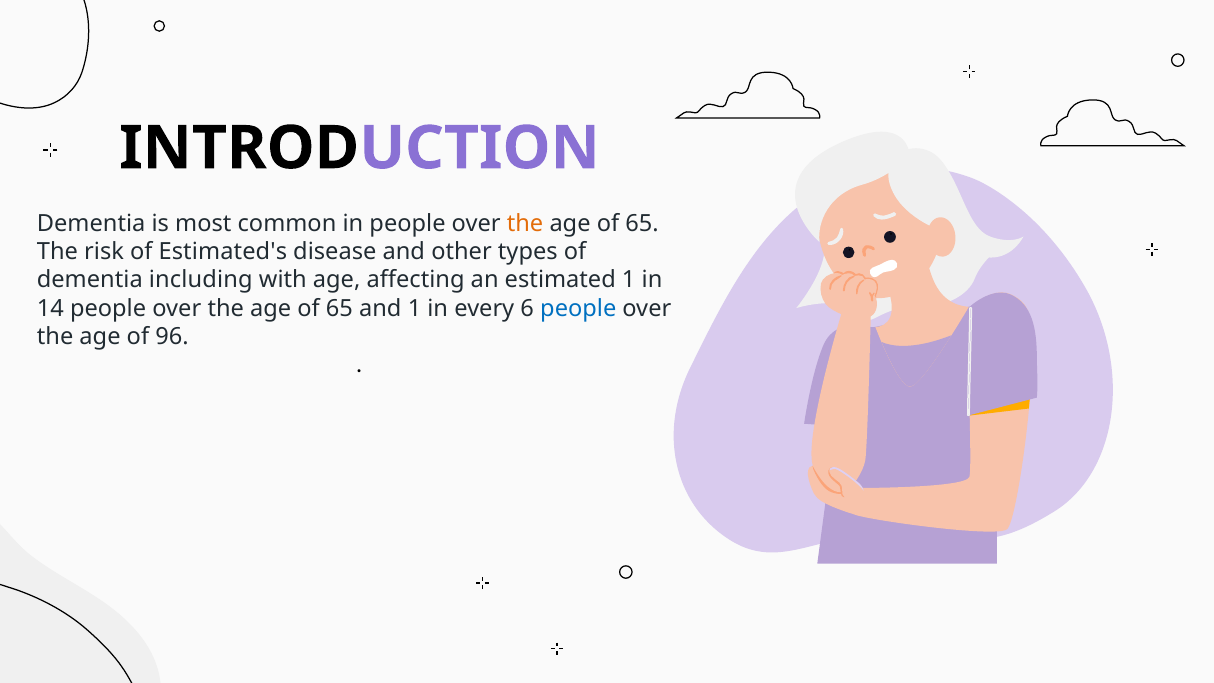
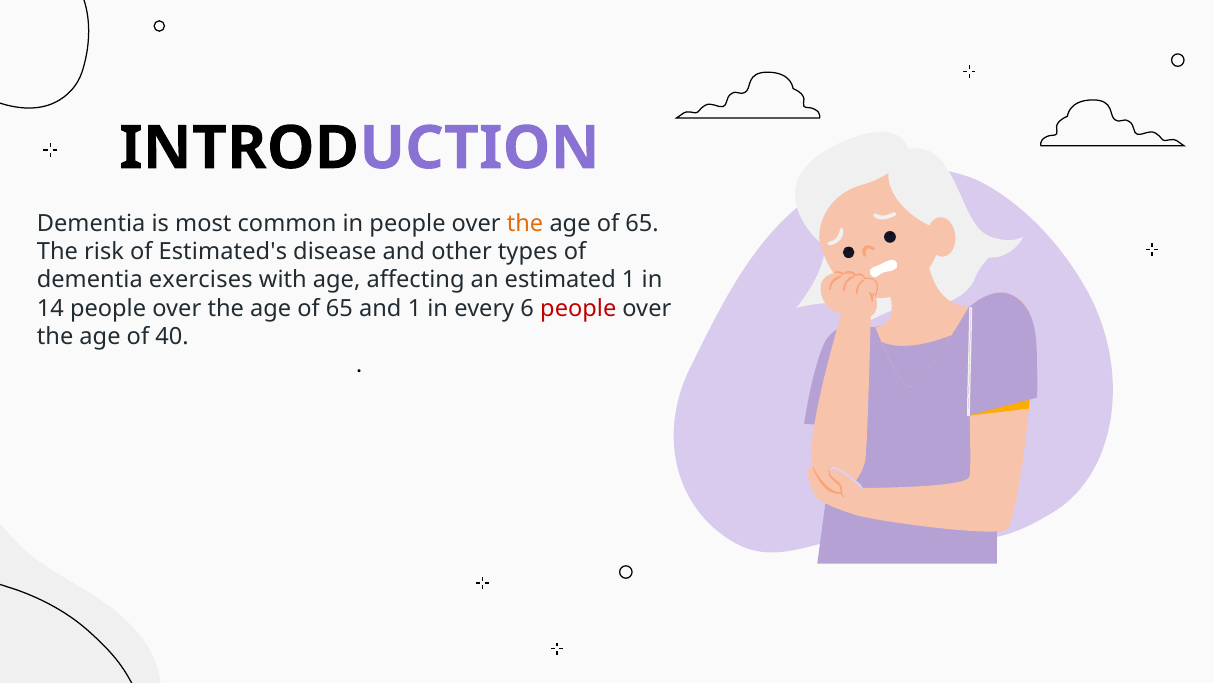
including: including -> exercises
people at (578, 308) colour: blue -> red
96: 96 -> 40
